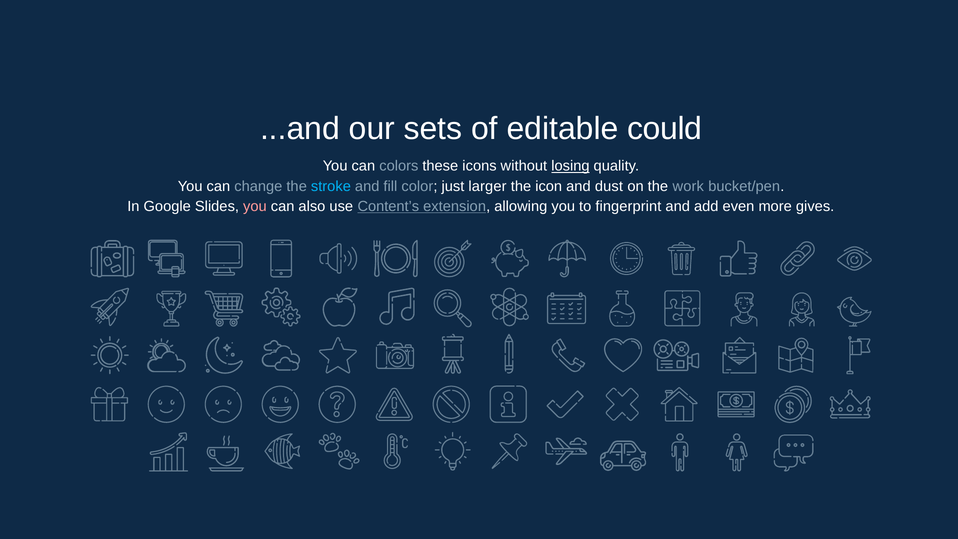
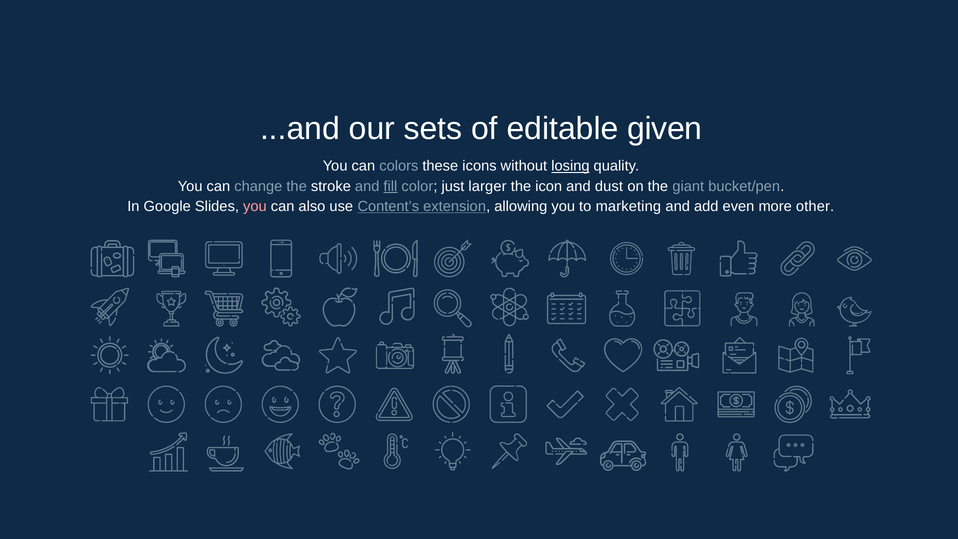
could: could -> given
stroke colour: light blue -> white
fill underline: none -> present
work: work -> giant
fingerprint: fingerprint -> marketing
gives: gives -> other
